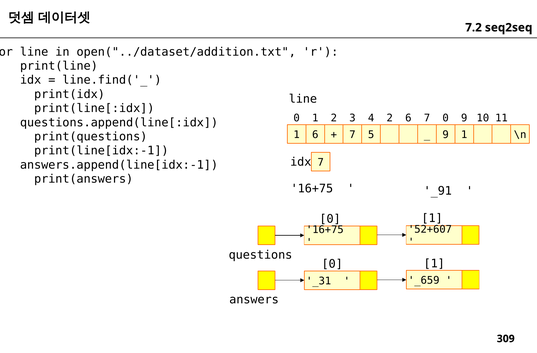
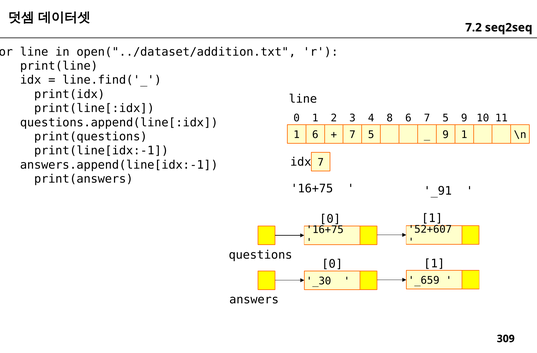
4 2: 2 -> 8
6 7 0: 0 -> 5
_31: _31 -> _30
